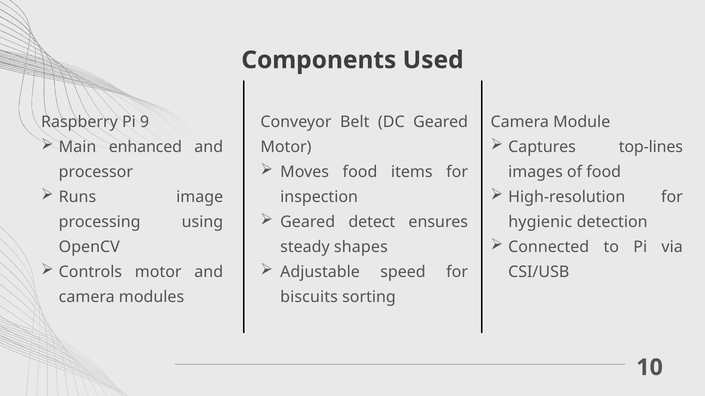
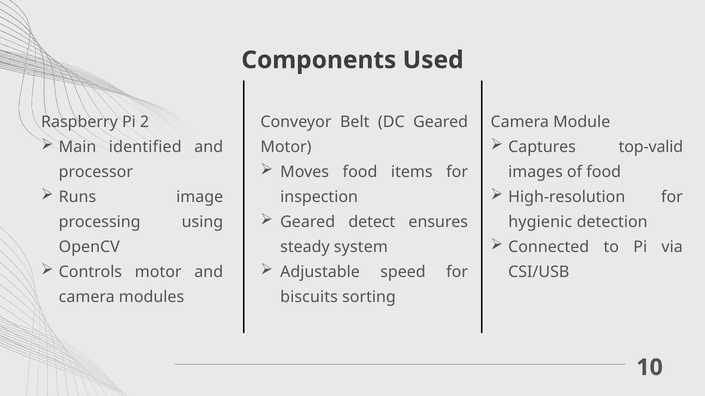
9: 9 -> 2
enhanced: enhanced -> identified
top-lines: top-lines -> top-valid
shapes: shapes -> system
